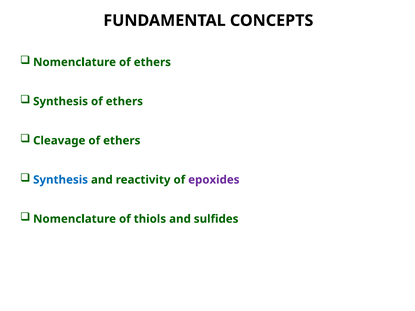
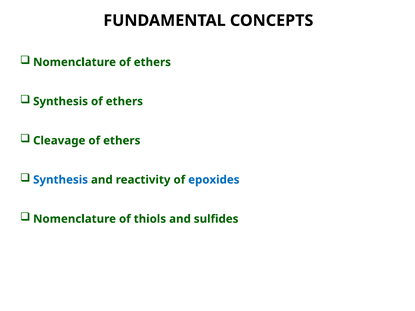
epoxides colour: purple -> blue
